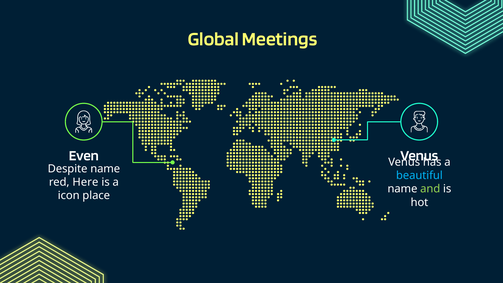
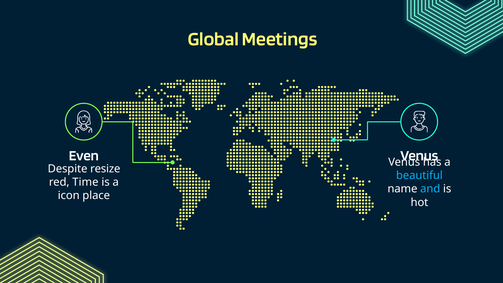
Despite name: name -> resize
Here: Here -> Time
and colour: light green -> light blue
